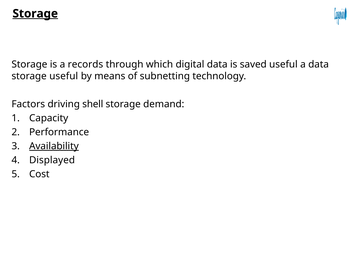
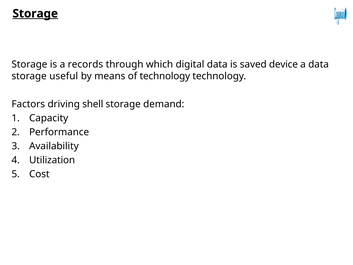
saved useful: useful -> device
of subnetting: subnetting -> technology
Availability underline: present -> none
Displayed: Displayed -> Utilization
